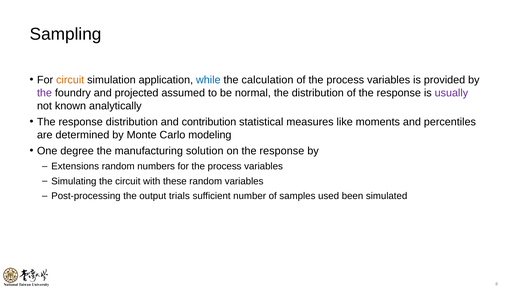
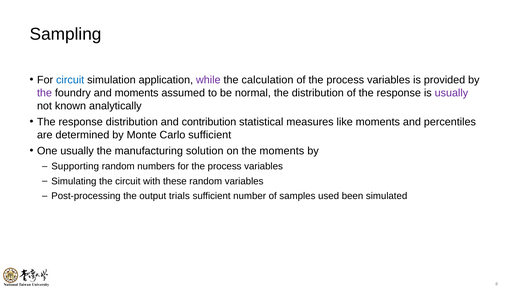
circuit at (70, 80) colour: orange -> blue
while colour: blue -> purple
and projected: projected -> moments
Carlo modeling: modeling -> sufficient
One degree: degree -> usually
on the response: response -> moments
Extensions: Extensions -> Supporting
